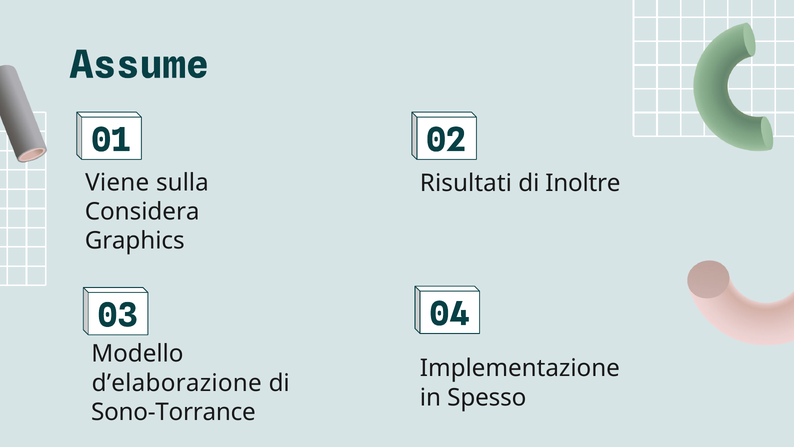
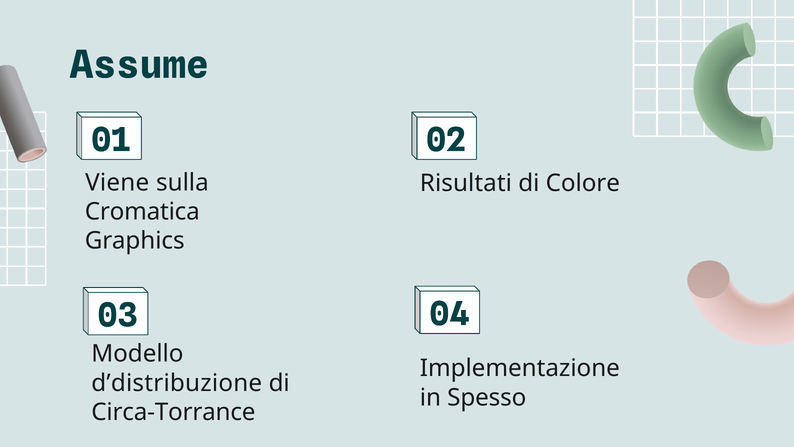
Inoltre: Inoltre -> Colore
Considera: Considera -> Cromatica
d’elaborazione: d’elaborazione -> d’distribuzione
Sono-Torrance: Sono-Torrance -> Circa-Torrance
